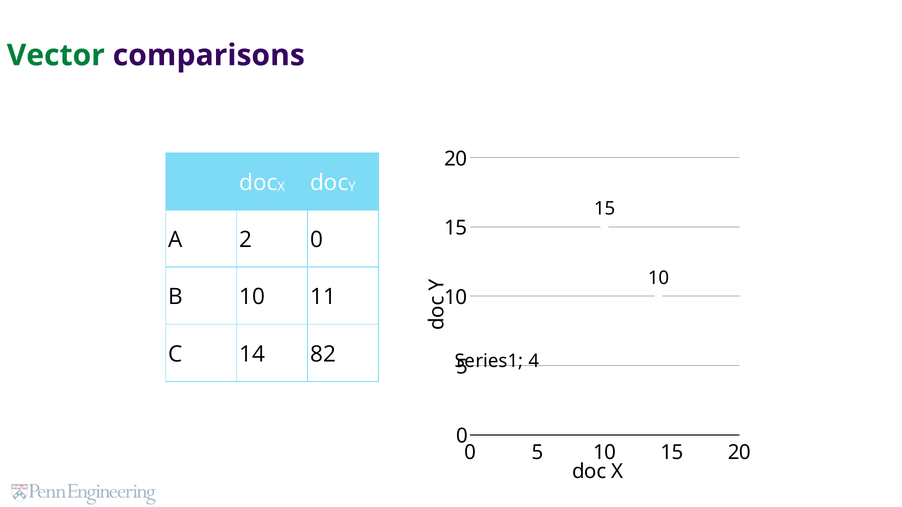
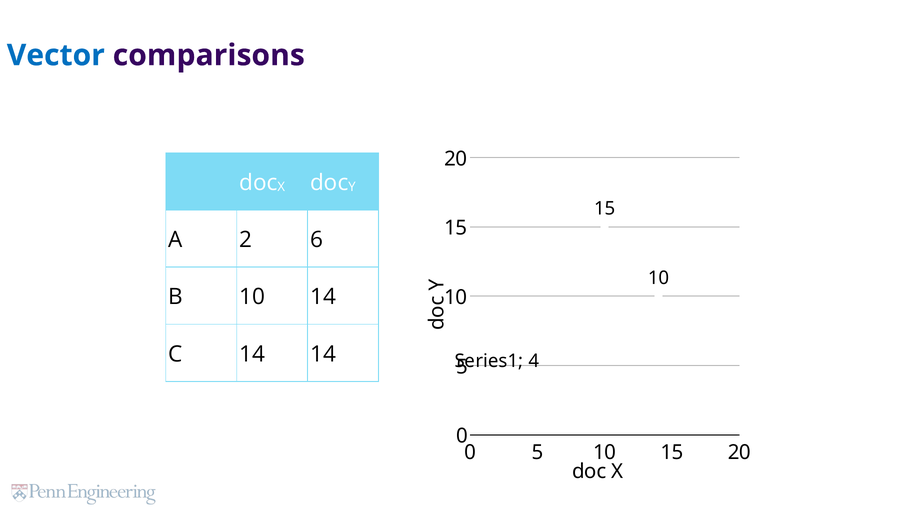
Vector colour: green -> blue
2 0: 0 -> 6
10 11: 11 -> 14
14 82: 82 -> 14
